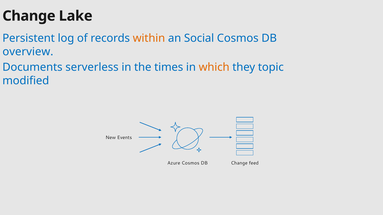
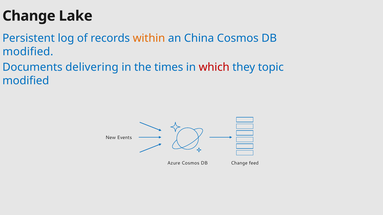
Social: Social -> China
overview at (28, 52): overview -> modified
serverless: serverless -> delivering
which colour: orange -> red
